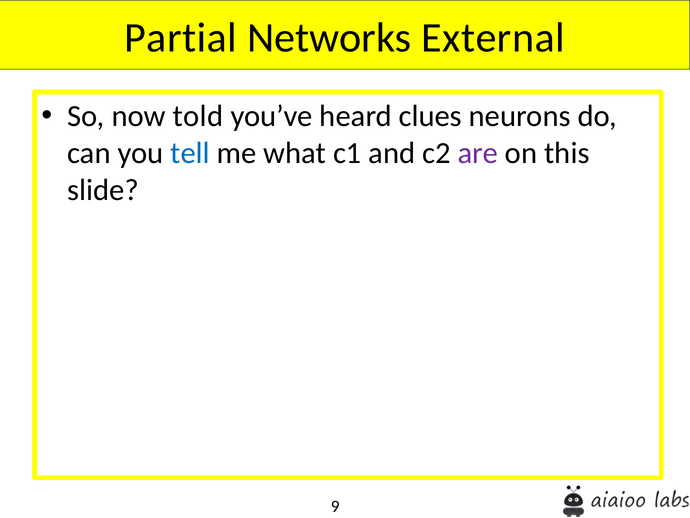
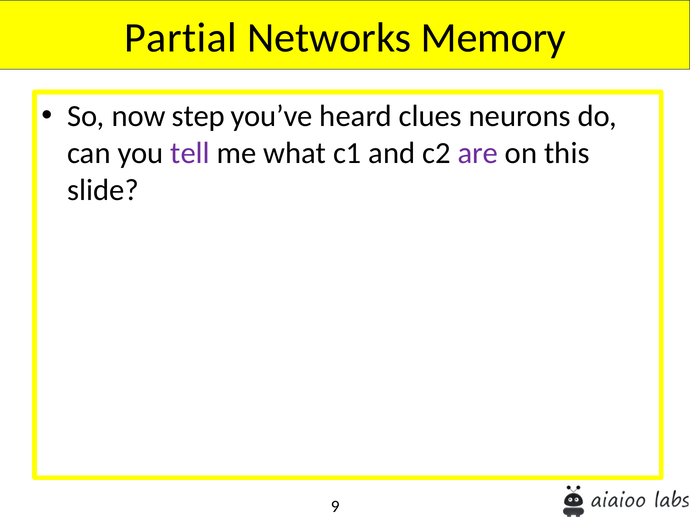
External: External -> Memory
told: told -> step
tell colour: blue -> purple
